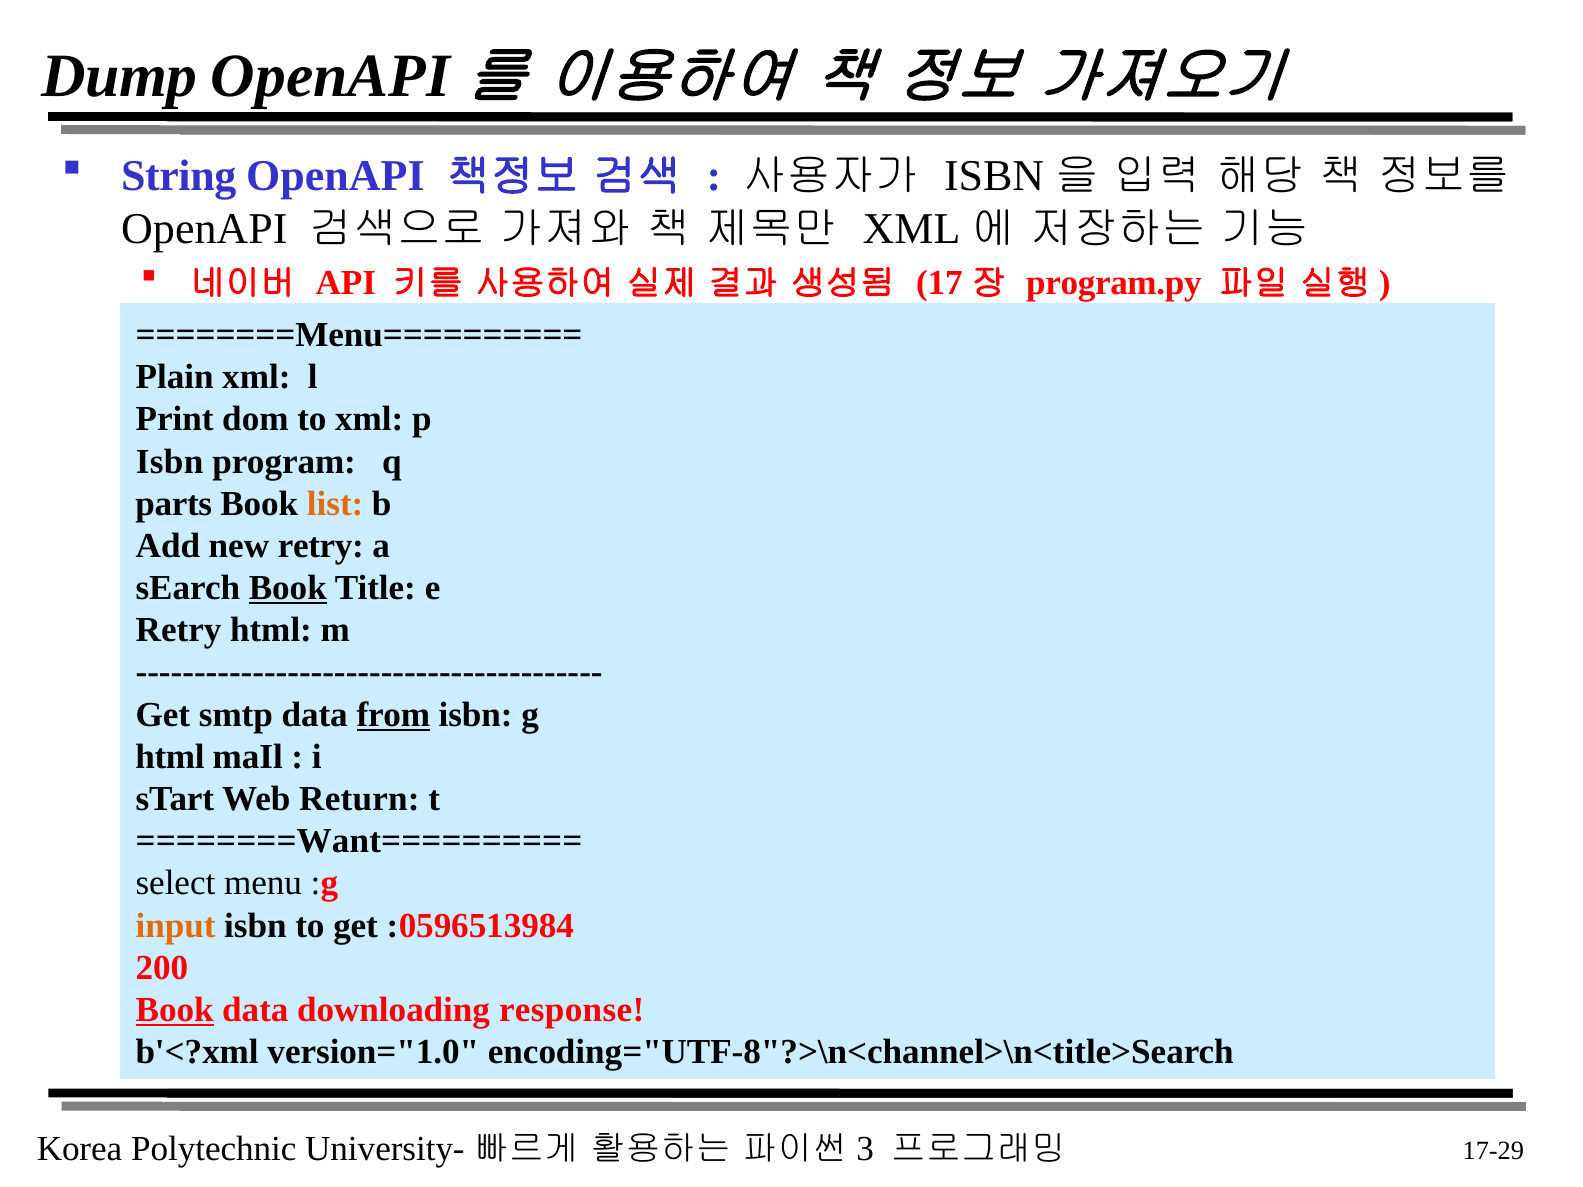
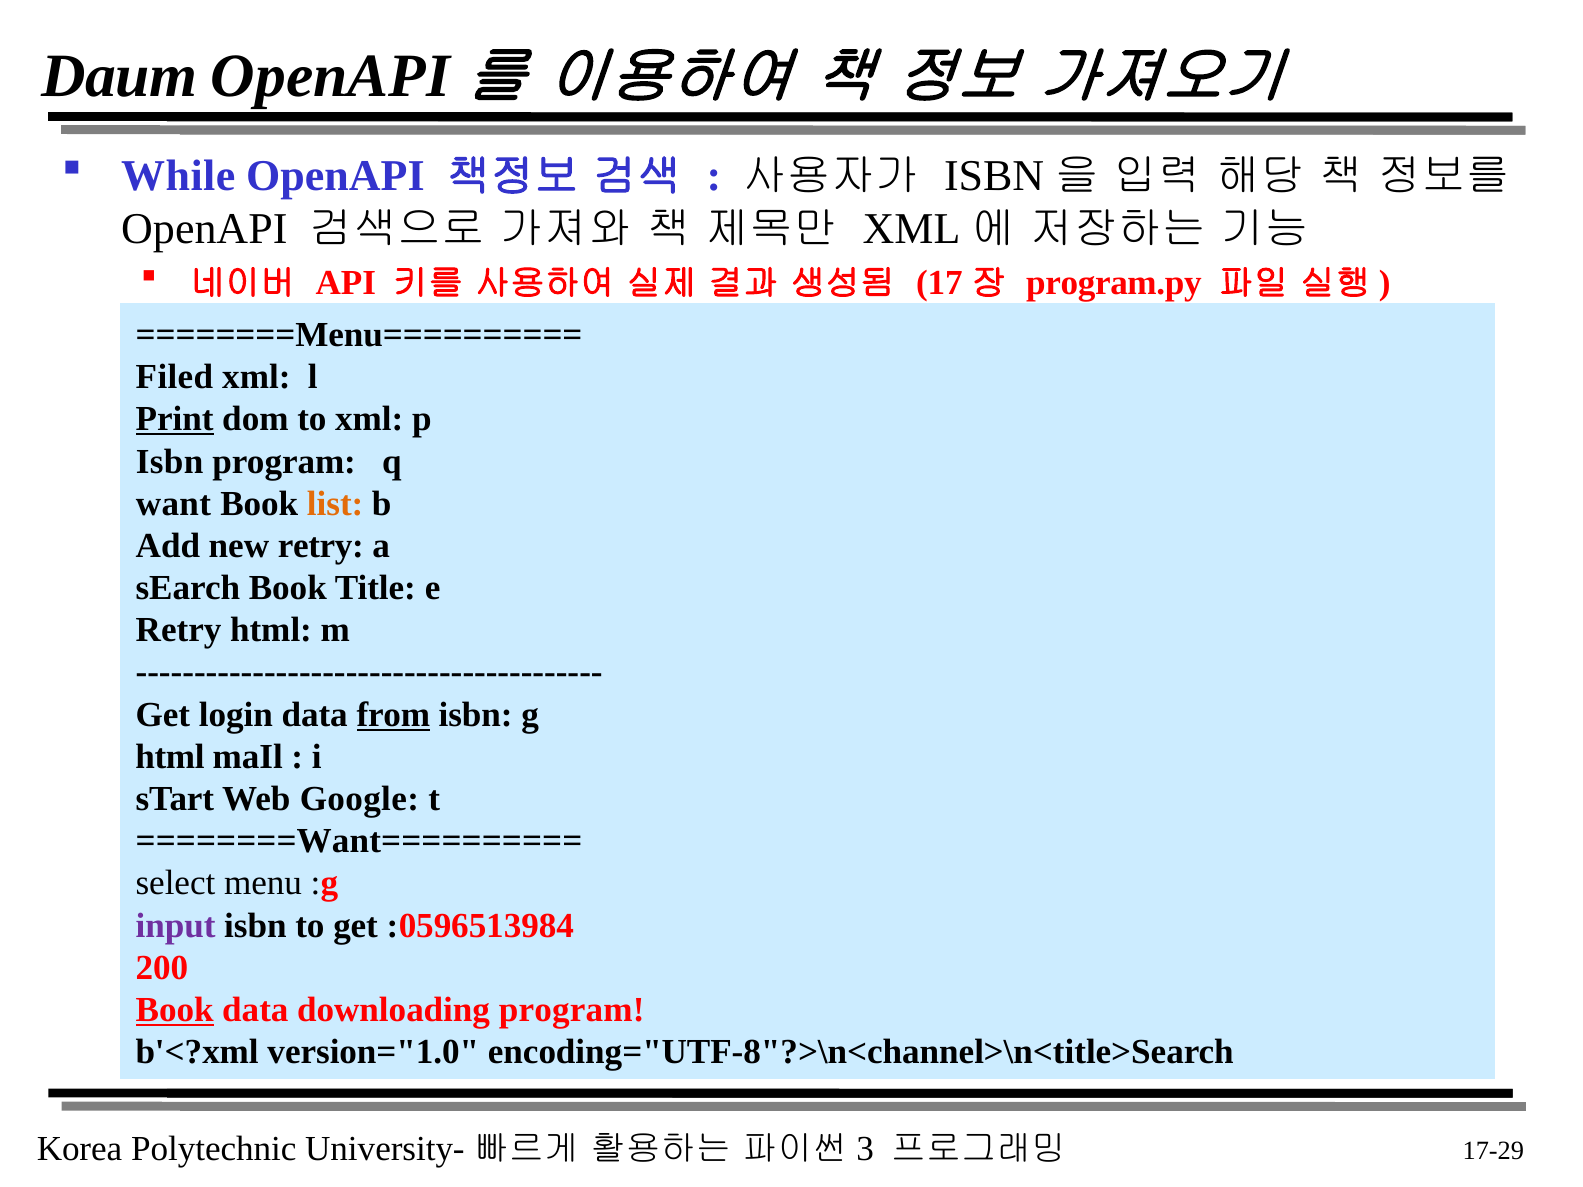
Dump: Dump -> Daum
String: String -> While
Plain: Plain -> Filed
Print underline: none -> present
parts: parts -> want
Book at (288, 588) underline: present -> none
smtp: smtp -> login
Return: Return -> Google
input colour: orange -> purple
downloading response: response -> program
